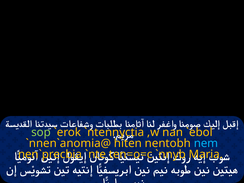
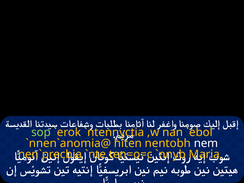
nem colour: light blue -> white
